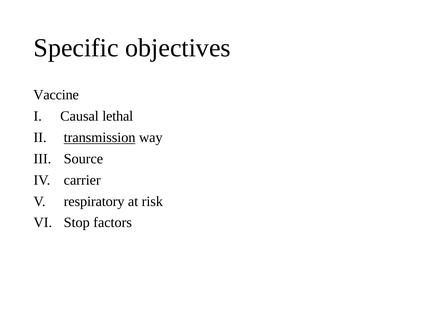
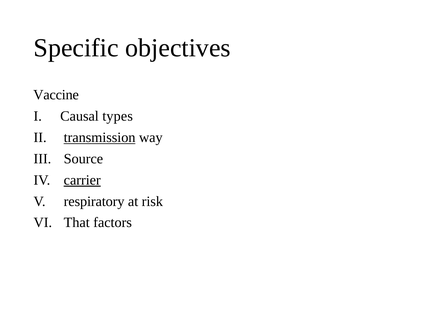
lethal: lethal -> types
carrier underline: none -> present
Stop: Stop -> That
